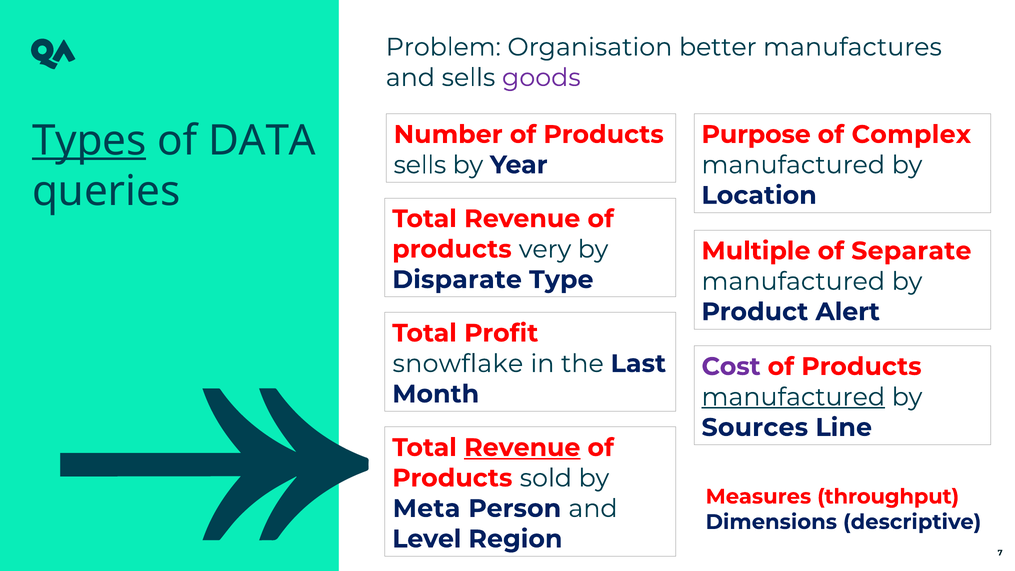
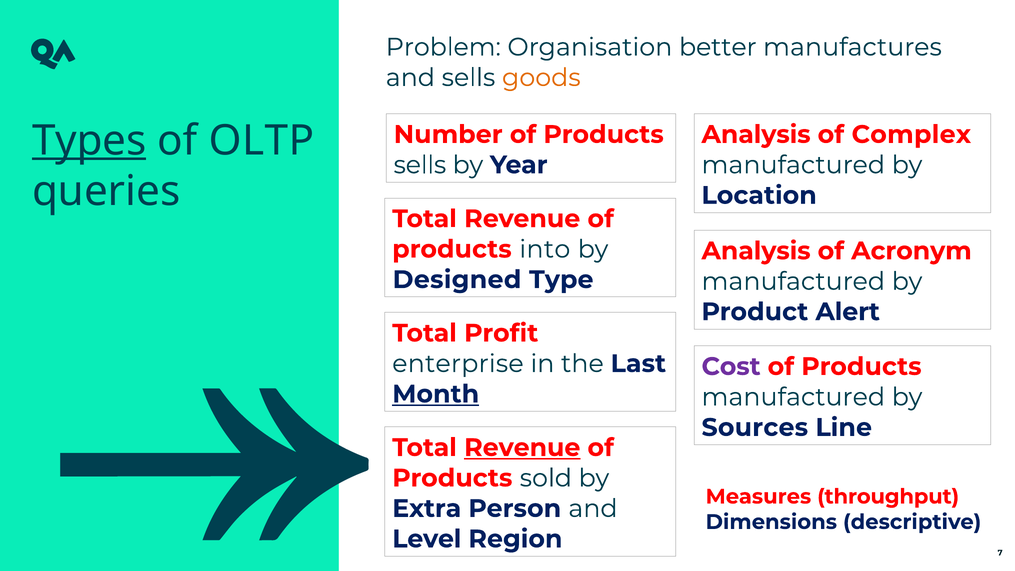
goods colour: purple -> orange
Purpose at (756, 134): Purpose -> Analysis
DATA: DATA -> OLTP
very: very -> into
Multiple at (756, 251): Multiple -> Analysis
Separate: Separate -> Acronym
Disparate: Disparate -> Designed
snowflake: snowflake -> enterprise
Month underline: none -> present
manufactured at (793, 397) underline: present -> none
Meta: Meta -> Extra
